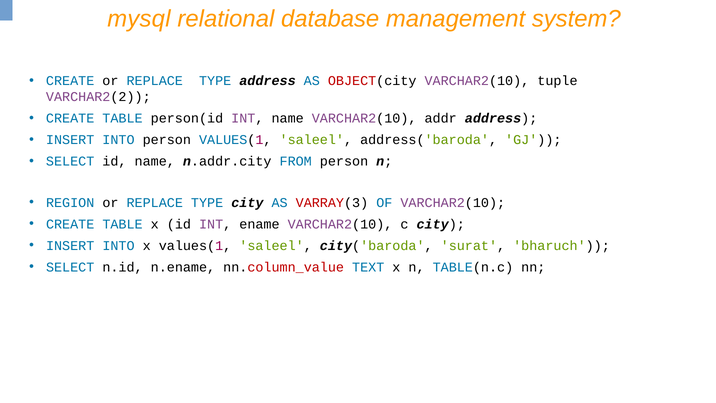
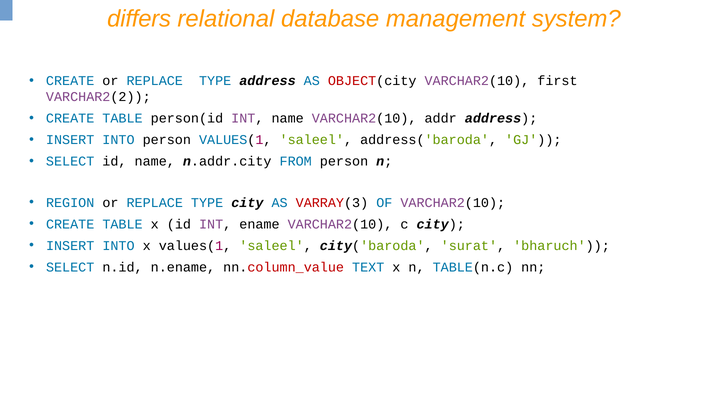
mysql: mysql -> differs
tuple: tuple -> first
